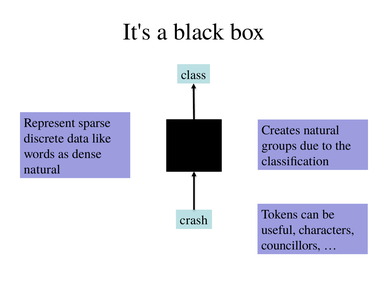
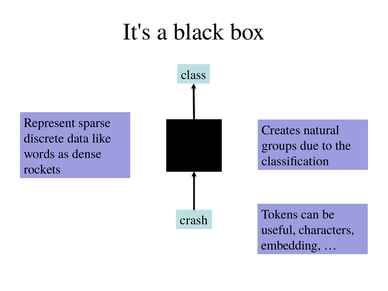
natural at (42, 169): natural -> rockets
councillors: councillors -> embedding
